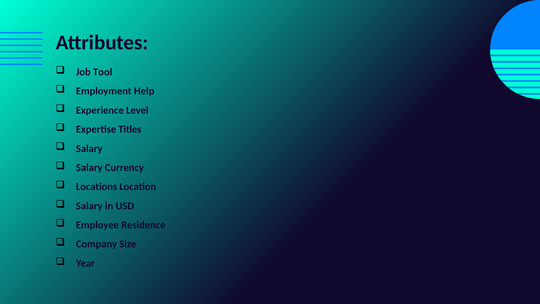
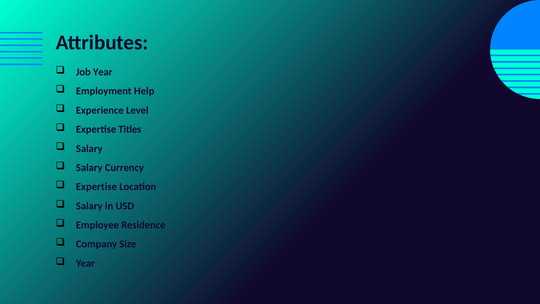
Job Tool: Tool -> Year
Locations at (96, 187): Locations -> Expertise
